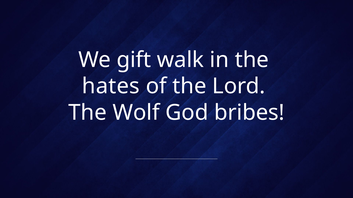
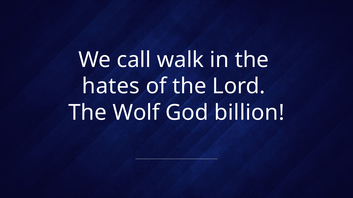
gift: gift -> call
bribes: bribes -> billion
